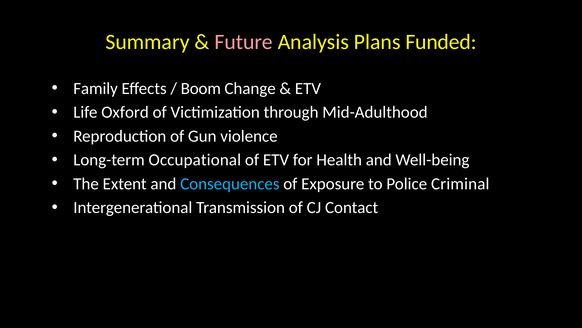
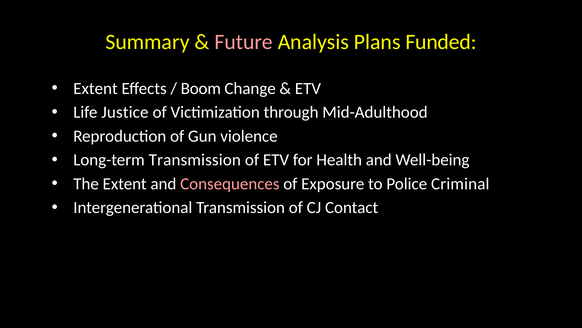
Family at (96, 88): Family -> Extent
Oxford: Oxford -> Justice
Long-term Occupational: Occupational -> Transmission
Consequences colour: light blue -> pink
